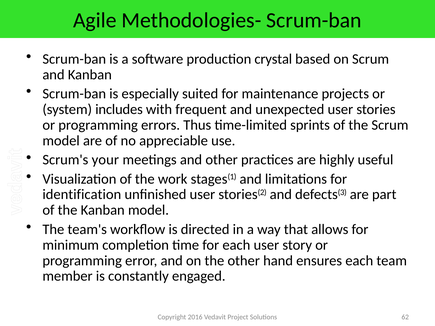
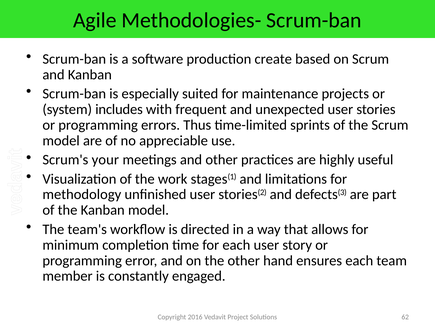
crystal: crystal -> create
identification: identification -> methodology
